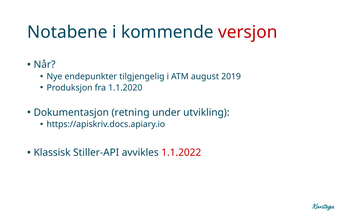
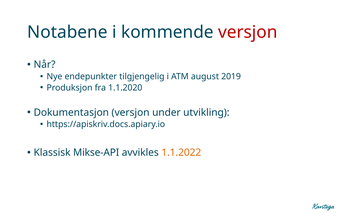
Dokumentasjon retning: retning -> versjon
Stiller-API: Stiller-API -> Mikse-API
1.1.2022 colour: red -> orange
